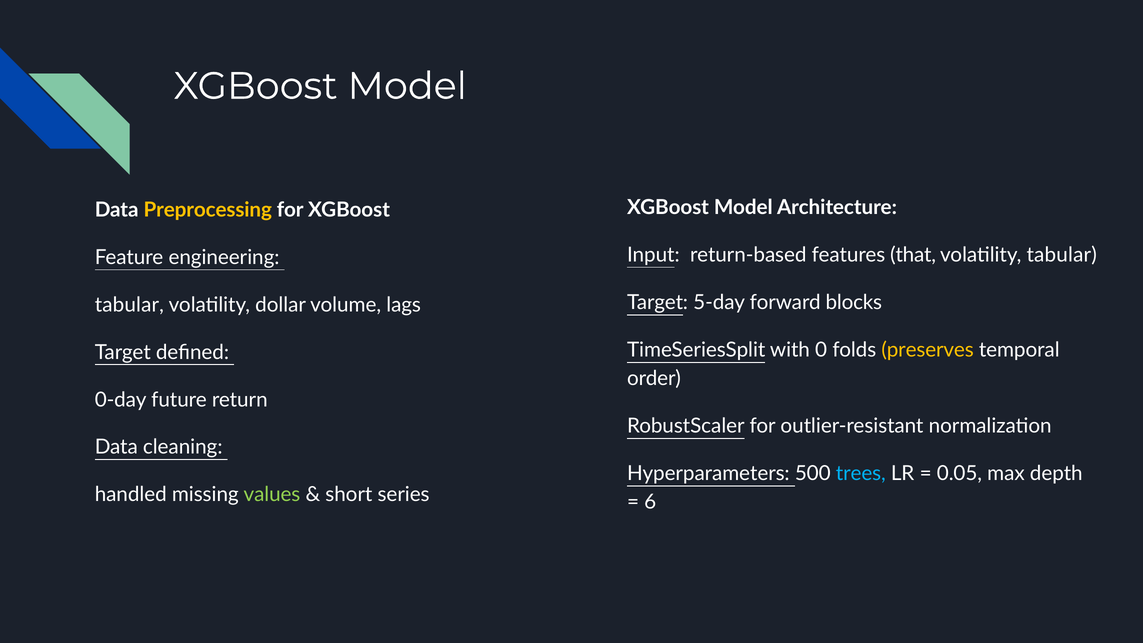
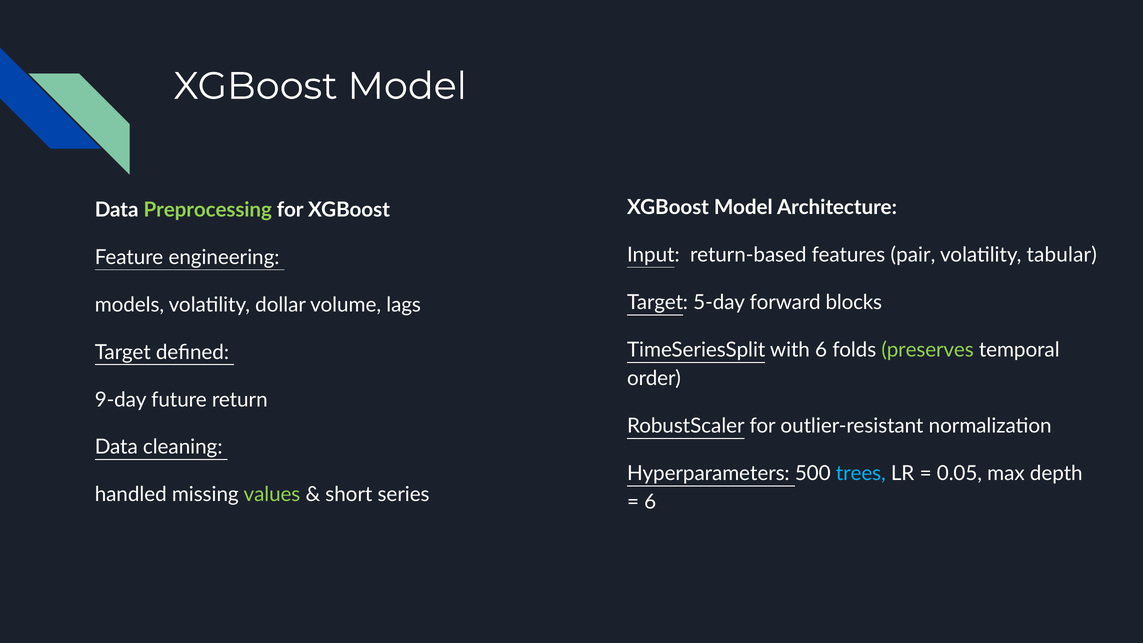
Preprocessing colour: yellow -> light green
that: that -> pair
tabular at (129, 305): tabular -> models
with 0: 0 -> 6
preserves colour: yellow -> light green
0-day: 0-day -> 9-day
